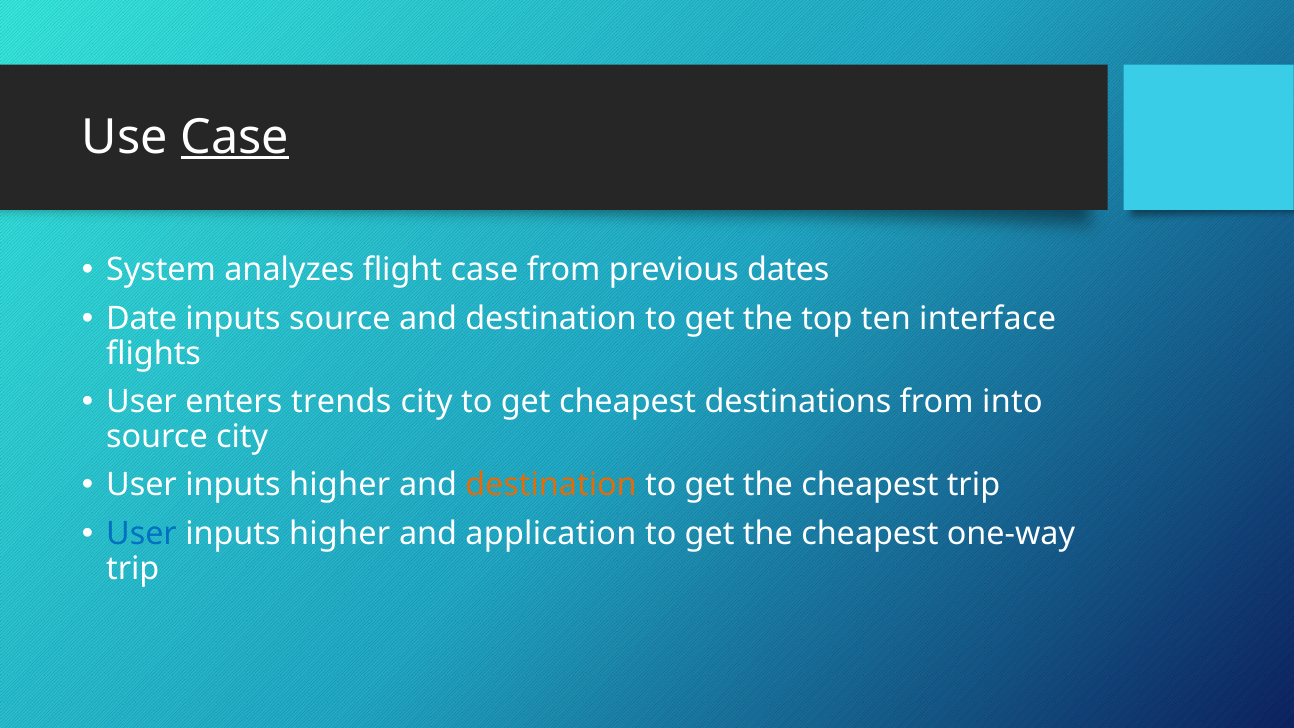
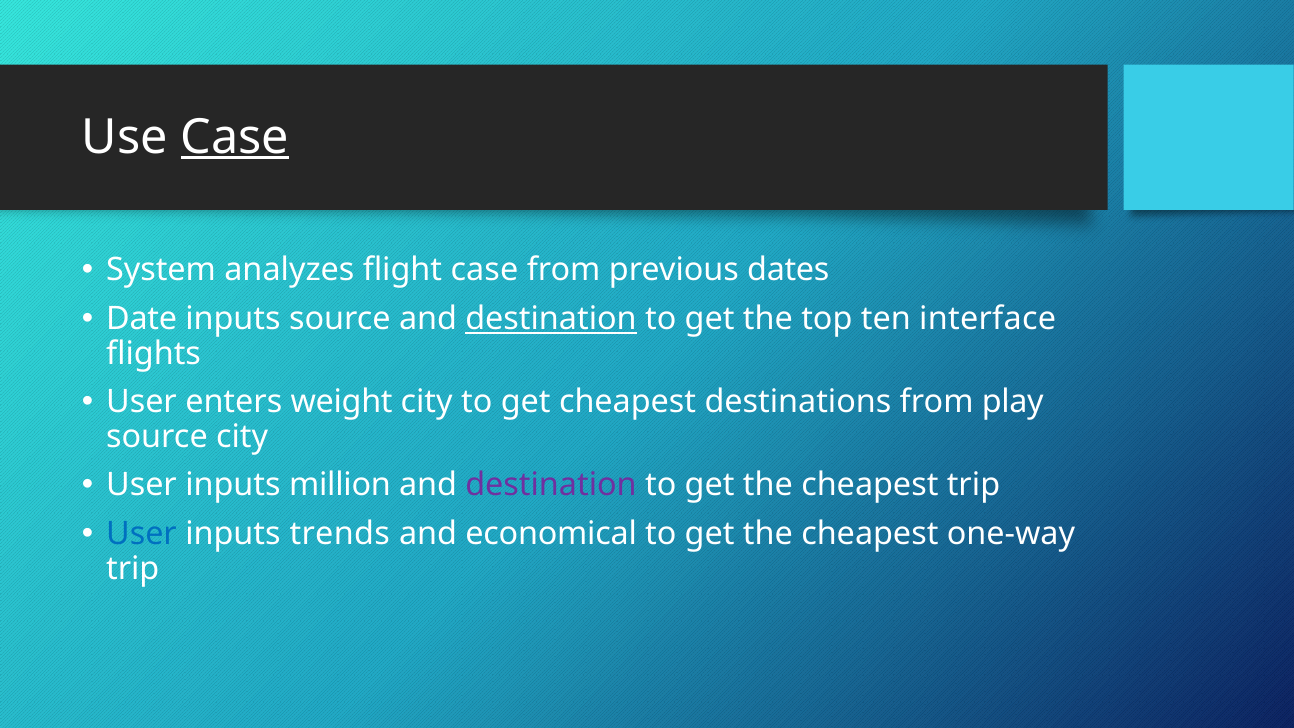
destination at (551, 319) underline: none -> present
trends: trends -> weight
into: into -> play
higher at (340, 485): higher -> million
destination at (551, 485) colour: orange -> purple
higher at (340, 534): higher -> trends
application: application -> economical
